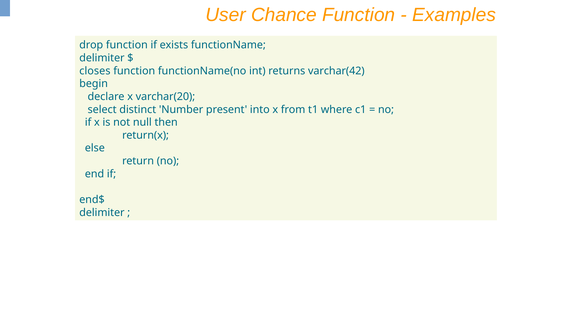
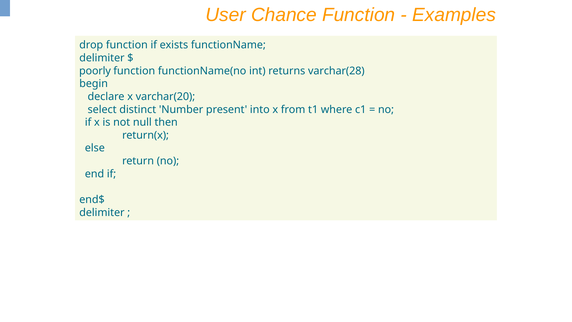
closes: closes -> poorly
varchar(42: varchar(42 -> varchar(28
